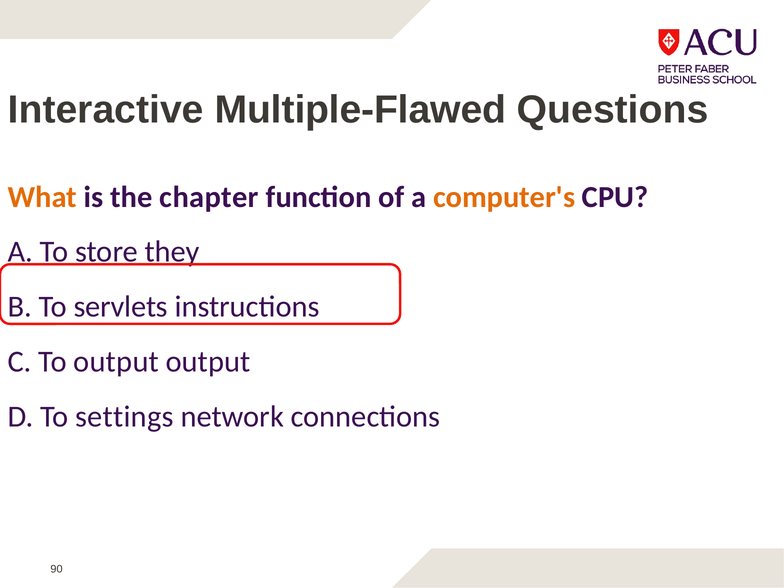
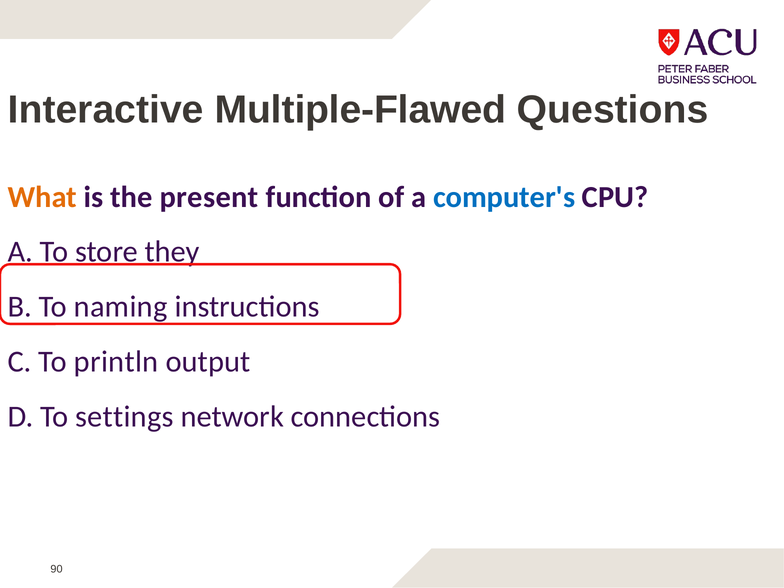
chapter: chapter -> present
computer's colour: orange -> blue
servlets: servlets -> naming
To output: output -> println
